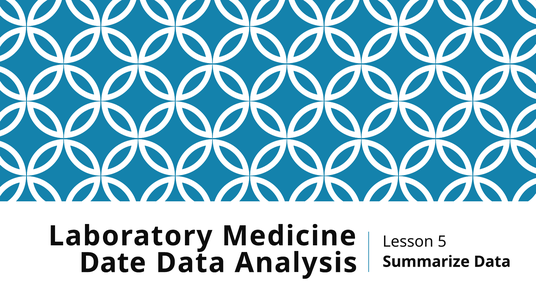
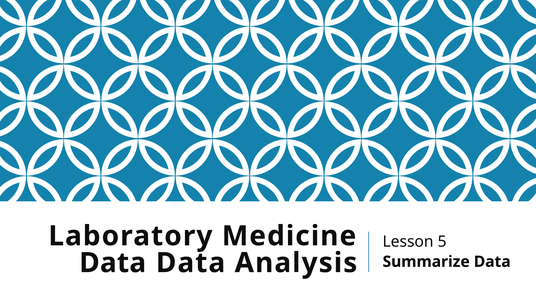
Date at (113, 262): Date -> Data
